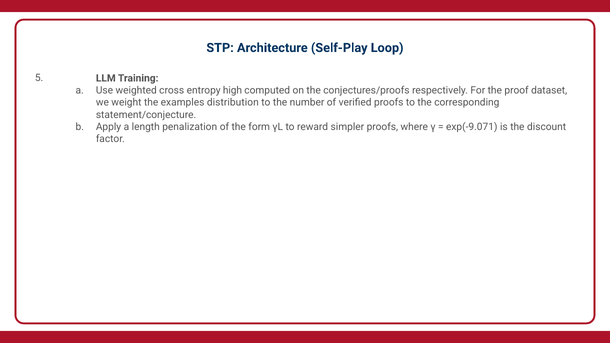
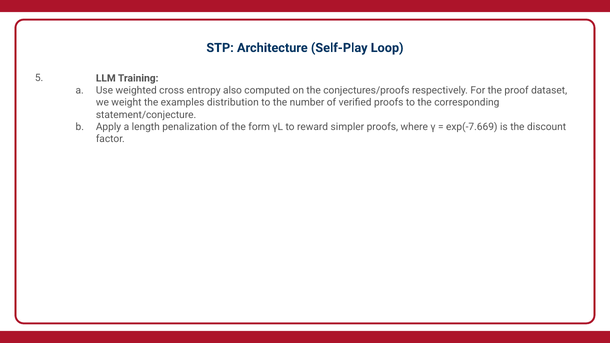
high: high -> also
exp(-9.071: exp(-9.071 -> exp(-7.669
